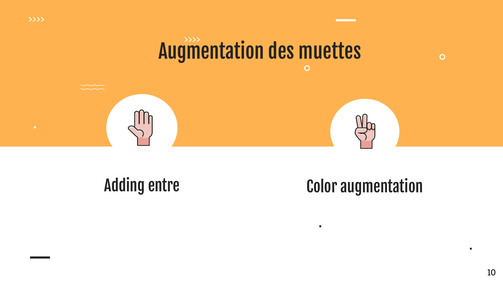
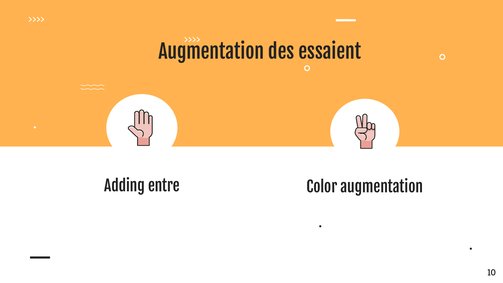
muettes: muettes -> essaient
